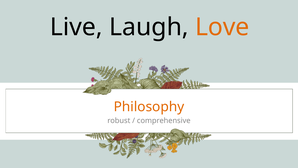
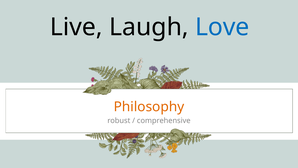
Love colour: orange -> blue
